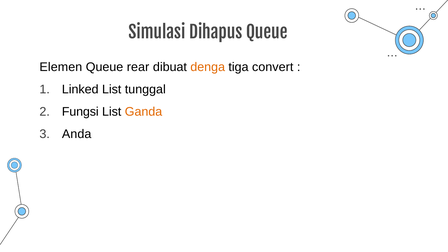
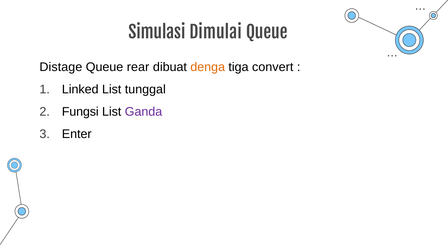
Dihapus: Dihapus -> Dimulai
Elemen: Elemen -> Distage
Ganda colour: orange -> purple
Anda: Anda -> Enter
